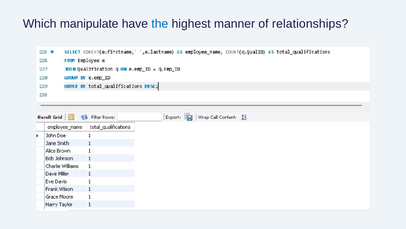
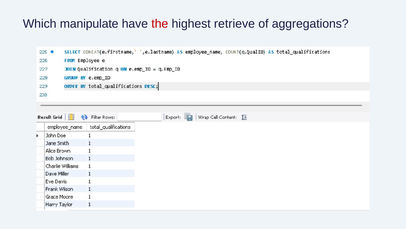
the colour: blue -> red
manner: manner -> retrieve
relationships: relationships -> aggregations
